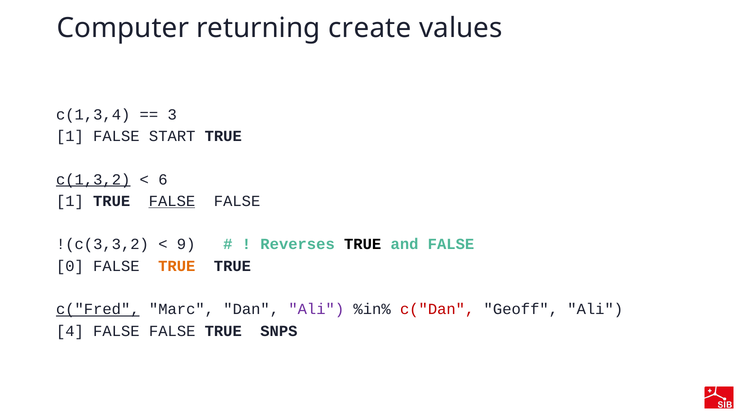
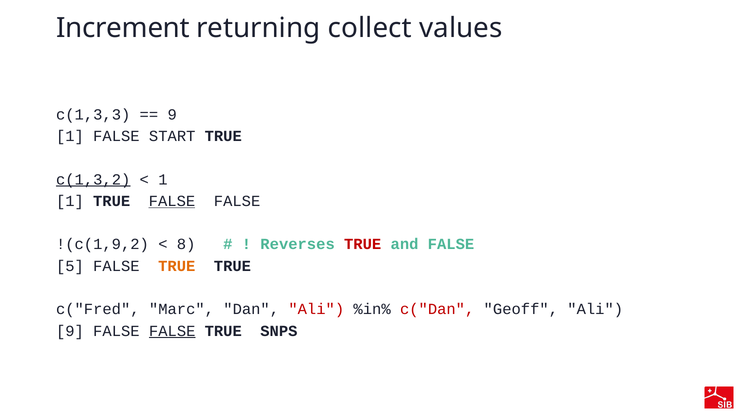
Computer: Computer -> Increment
create: create -> collect
c(1,3,4: c(1,3,4 -> c(1,3,3
3 at (172, 115): 3 -> 9
6 at (163, 180): 6 -> 1
!(c(3,3,2: !(c(3,3,2 -> !(c(1,9,2
9: 9 -> 8
TRUE at (363, 245) colour: black -> red
0: 0 -> 5
c("Fred underline: present -> none
Ali at (316, 310) colour: purple -> red
4 at (70, 331): 4 -> 9
FALSE at (172, 331) underline: none -> present
